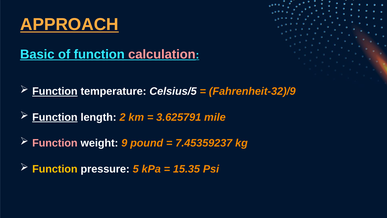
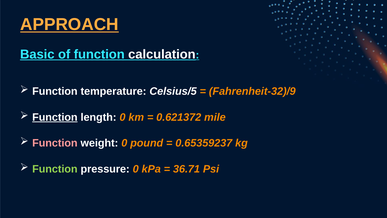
calculation colour: pink -> white
Function at (55, 91) underline: present -> none
length 2: 2 -> 0
3.625791: 3.625791 -> 0.621372
weight 9: 9 -> 0
7.45359237: 7.45359237 -> 0.65359237
Function at (55, 169) colour: yellow -> light green
pressure 5: 5 -> 0
15.35: 15.35 -> 36.71
